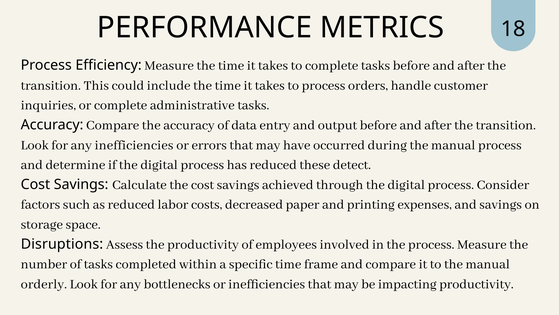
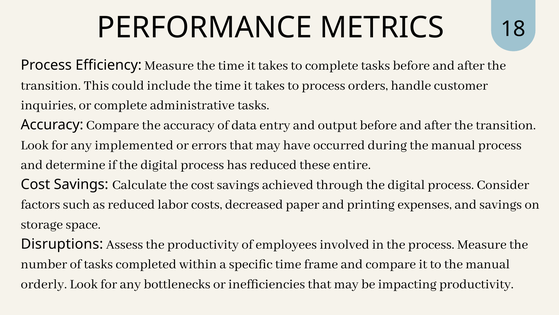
any inefficiencies: inefficiencies -> implemented
detect: detect -> entire
